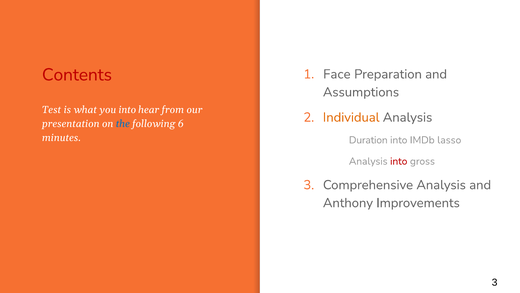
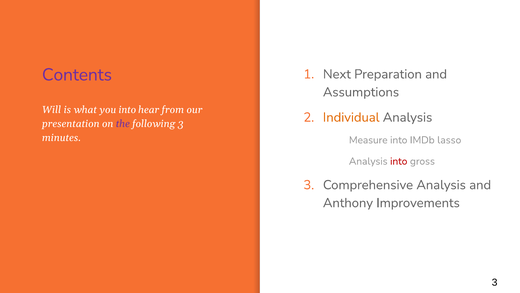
Contents colour: red -> purple
Face: Face -> Next
Test: Test -> Will
the colour: blue -> purple
following 6: 6 -> 3
Duration: Duration -> Measure
